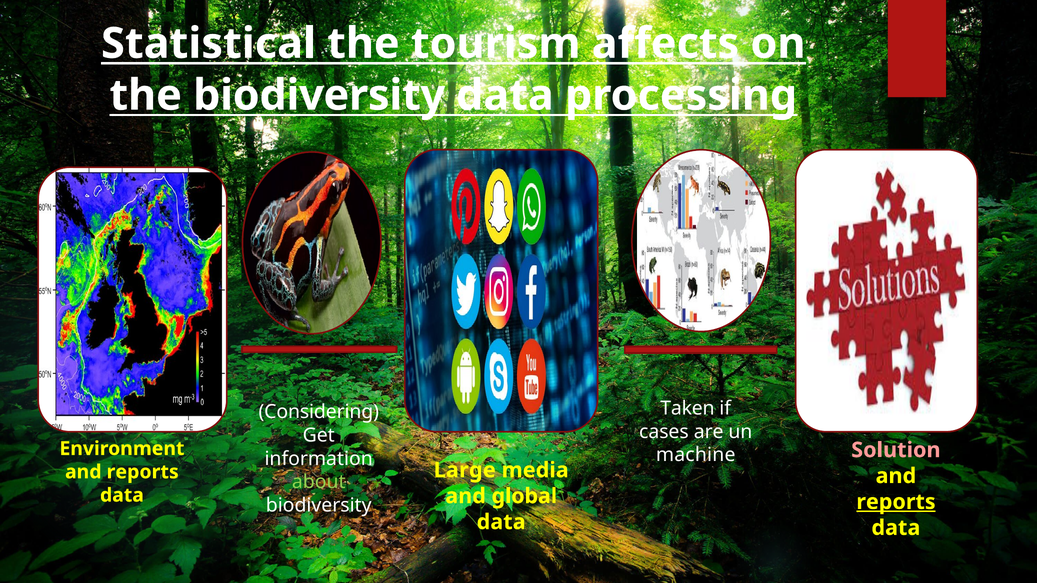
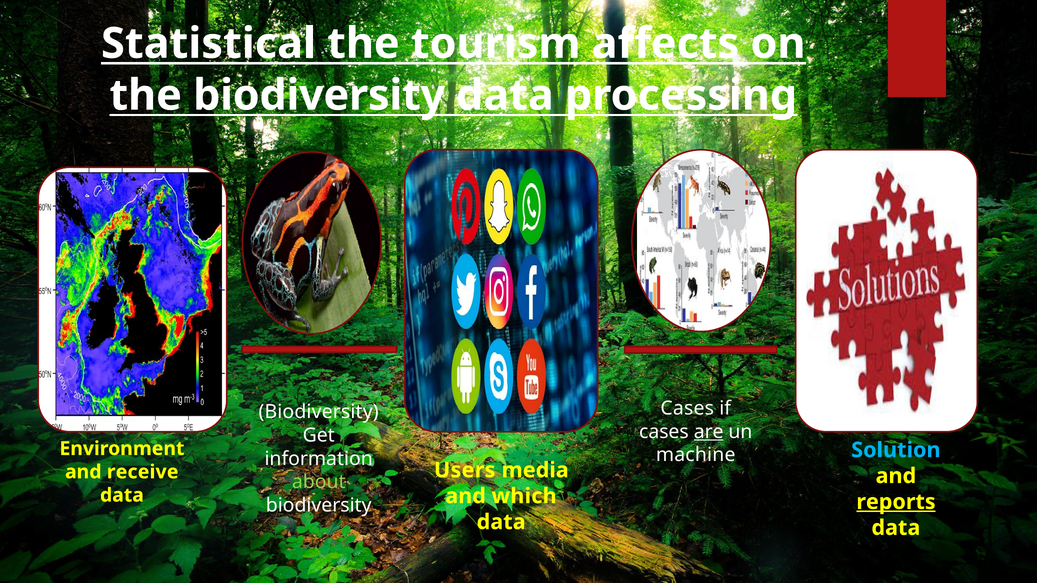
Taken at (687, 409): Taken -> Cases
Considering at (319, 412): Considering -> Biodiversity
are underline: none -> present
Solution colour: pink -> light blue
Large: Large -> Users
reports at (143, 472): reports -> receive
global: global -> which
